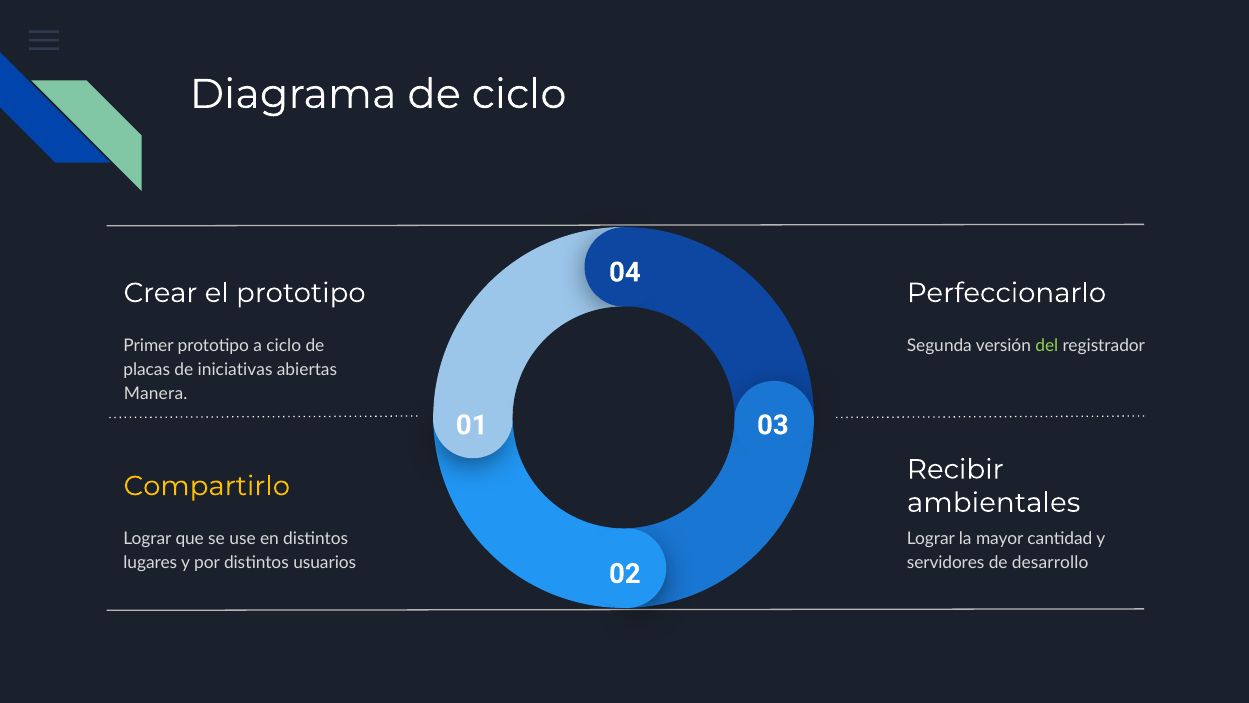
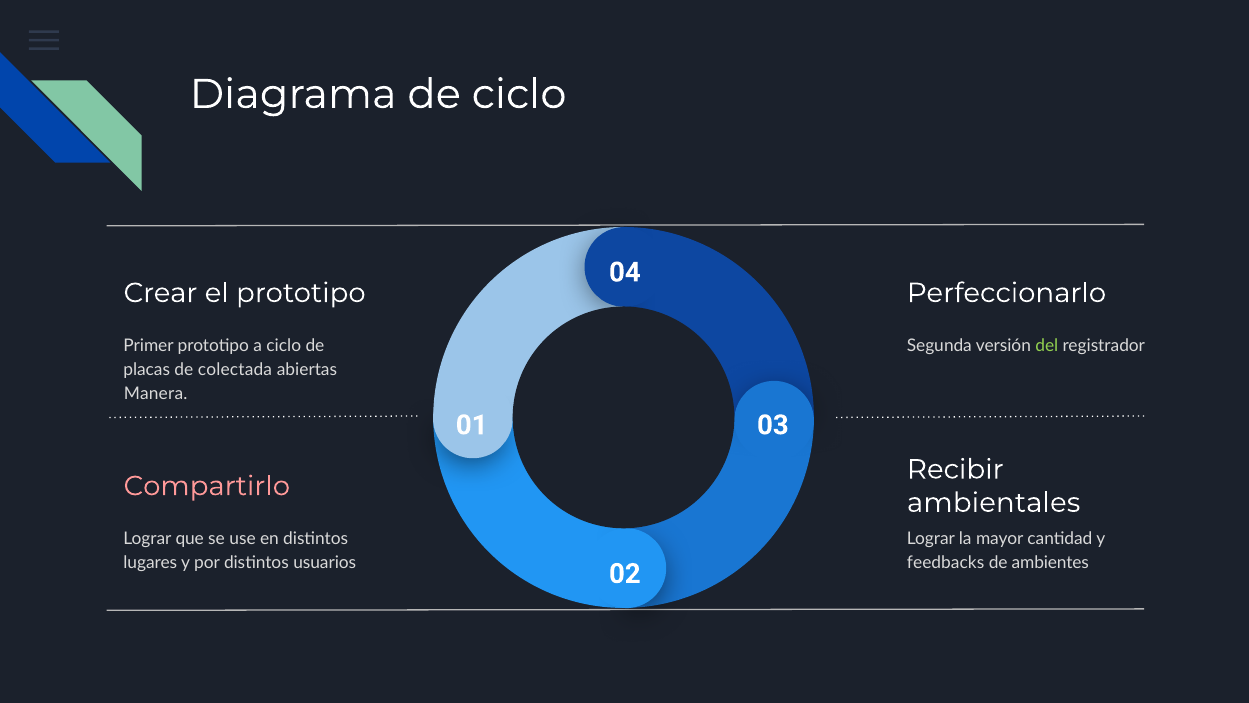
iniciativas: iniciativas -> colectada
Compartirlo colour: yellow -> pink
servidores: servidores -> feedbacks
desarrollo: desarrollo -> ambientes
